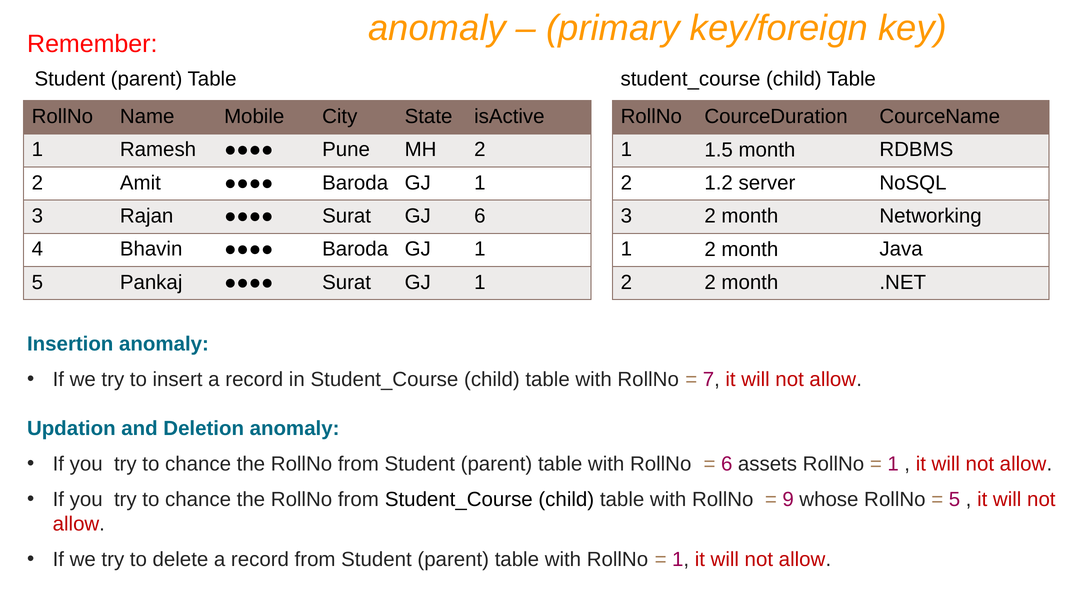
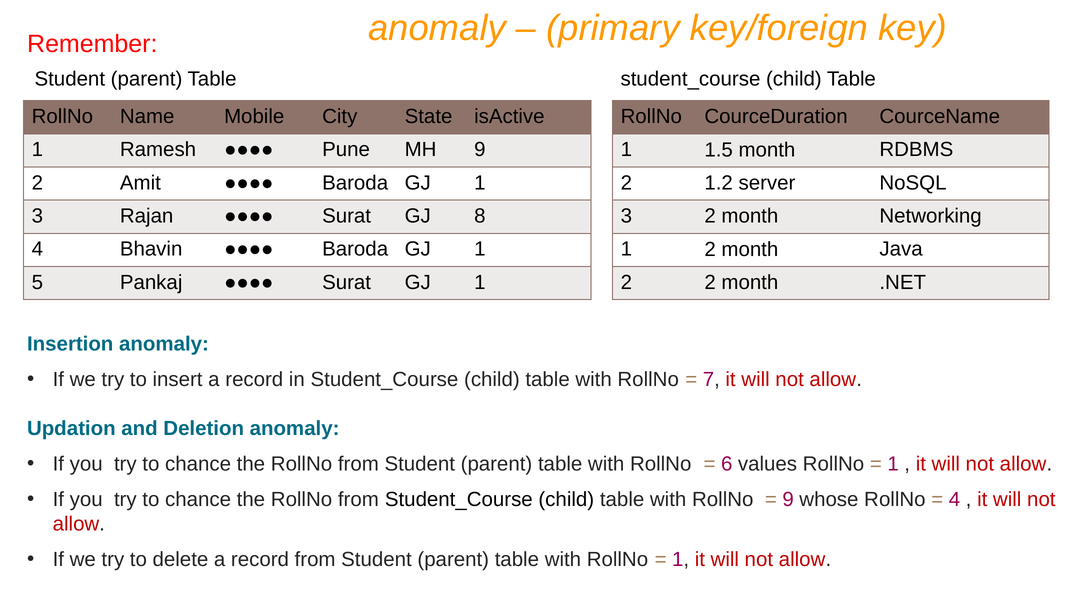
MH 2: 2 -> 9
GJ 6: 6 -> 8
assets: assets -> values
5 at (954, 500): 5 -> 4
